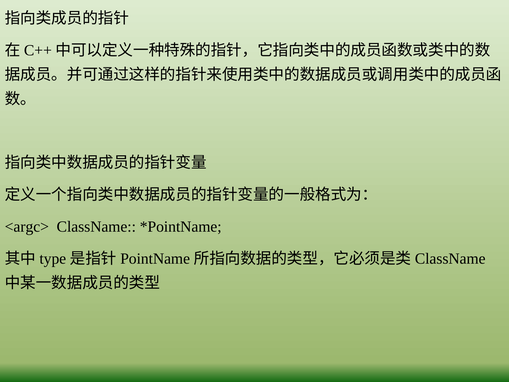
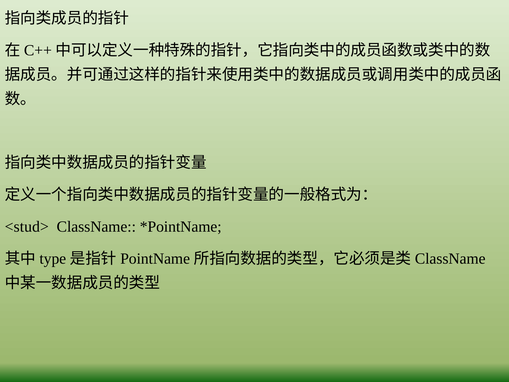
<argc>: <argc> -> <stud>
